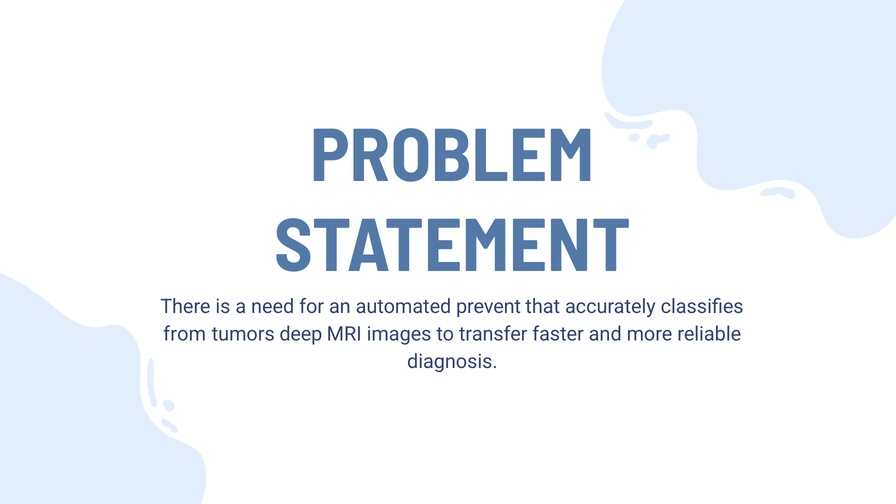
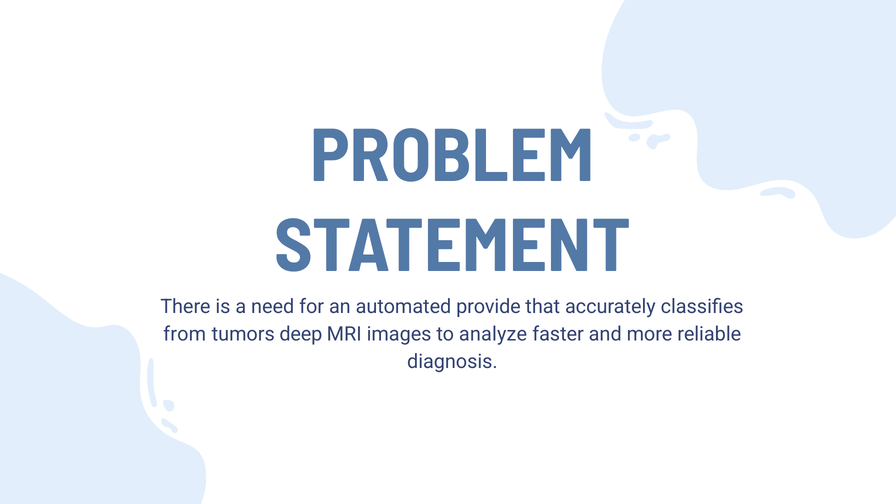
prevent: prevent -> provide
transfer: transfer -> analyze
